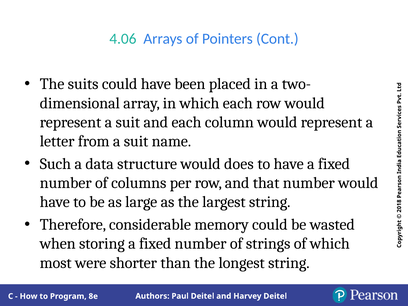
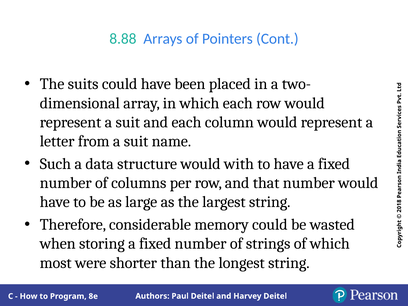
4.06: 4.06 -> 8.88
does: does -> with
